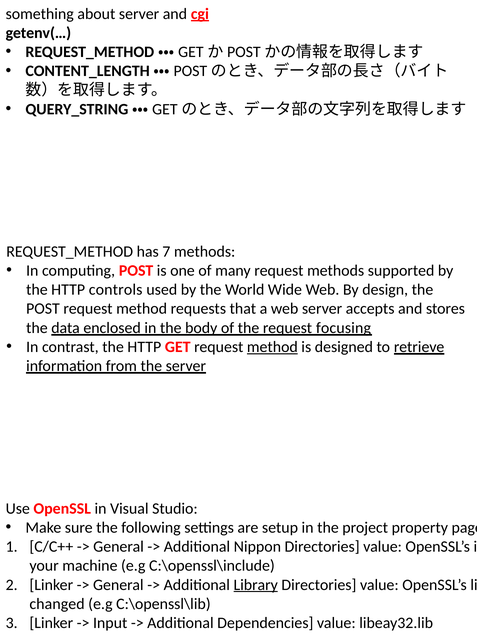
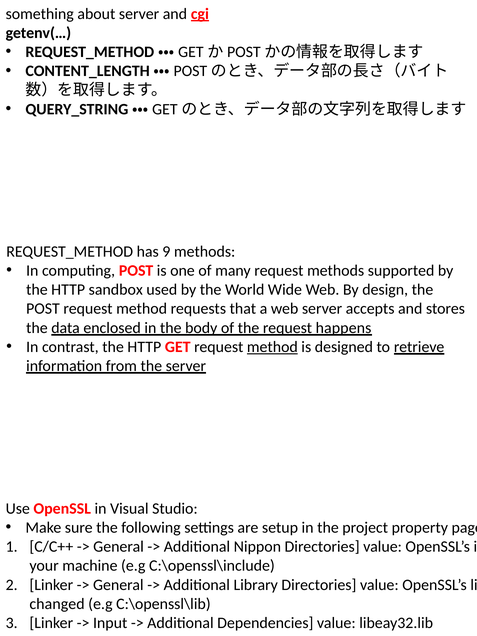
7: 7 -> 9
controls: controls -> sandbox
focusing: focusing -> happens
Library underline: present -> none
